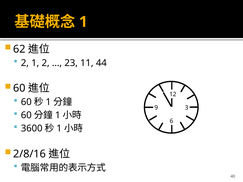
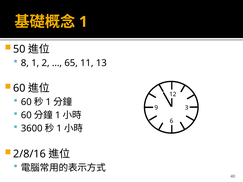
62: 62 -> 50
2 at (25, 63): 2 -> 8
23: 23 -> 65
44: 44 -> 13
